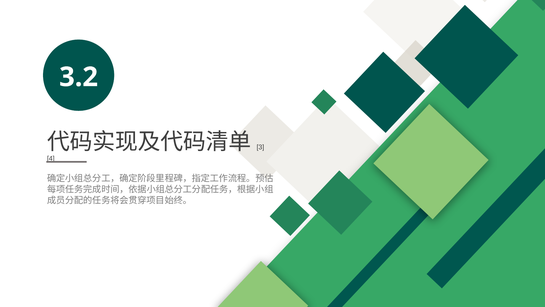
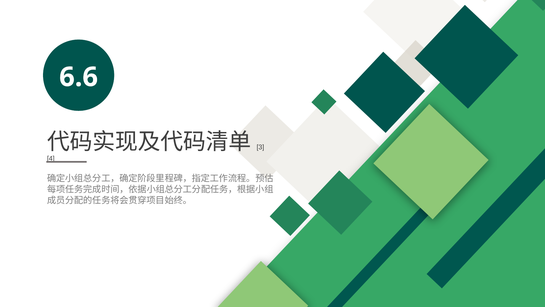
3.2: 3.2 -> 6.6
